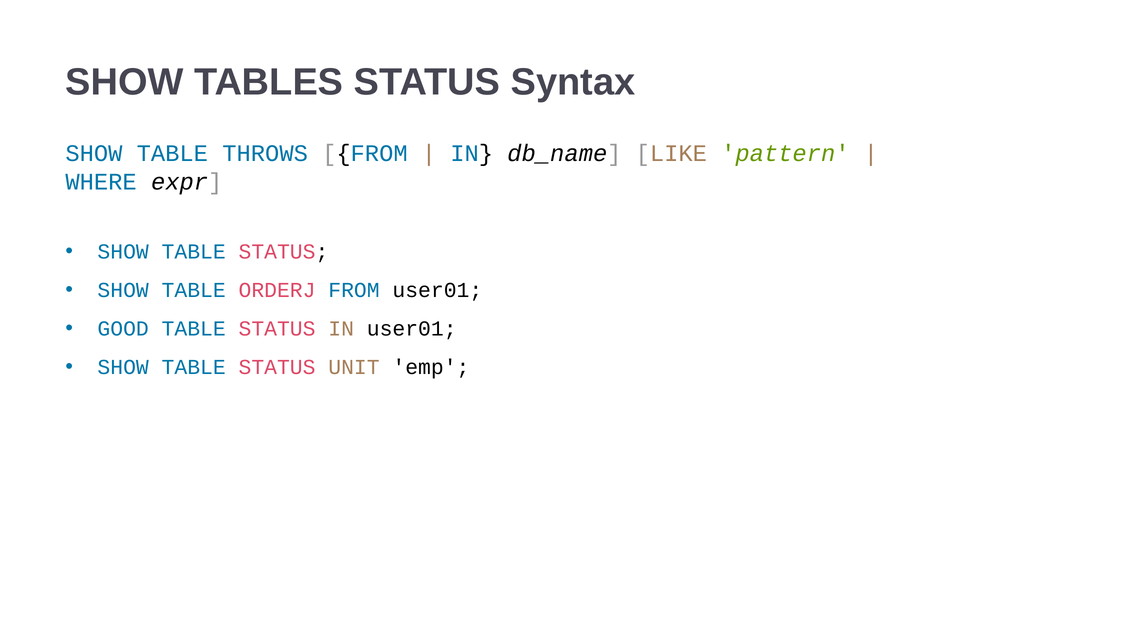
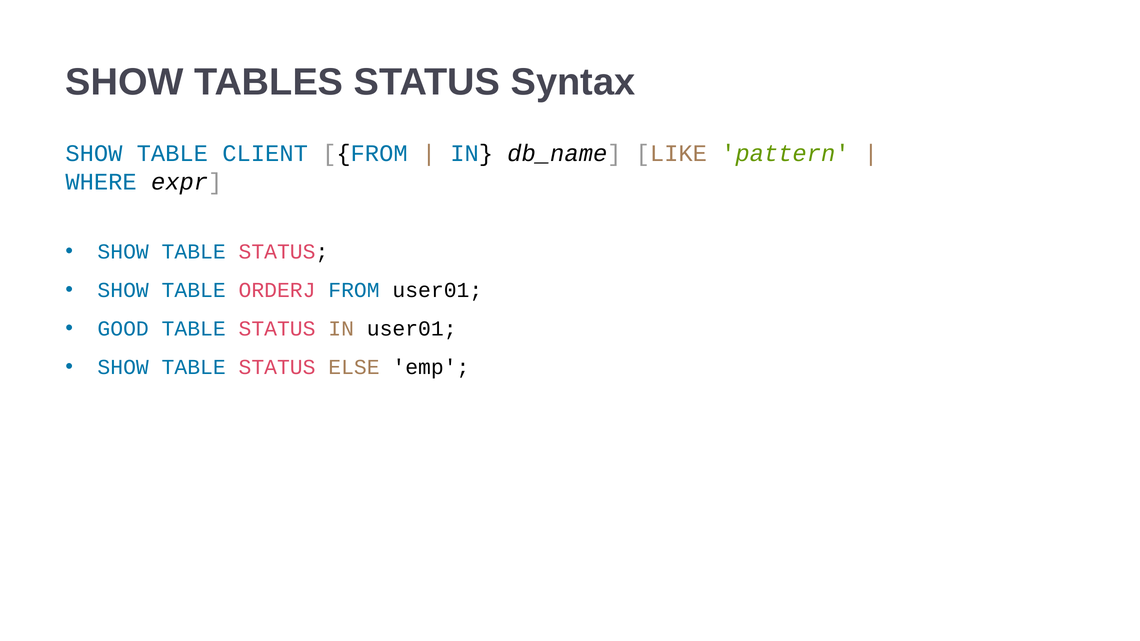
THROWS: THROWS -> CLIENT
UNIT: UNIT -> ELSE
